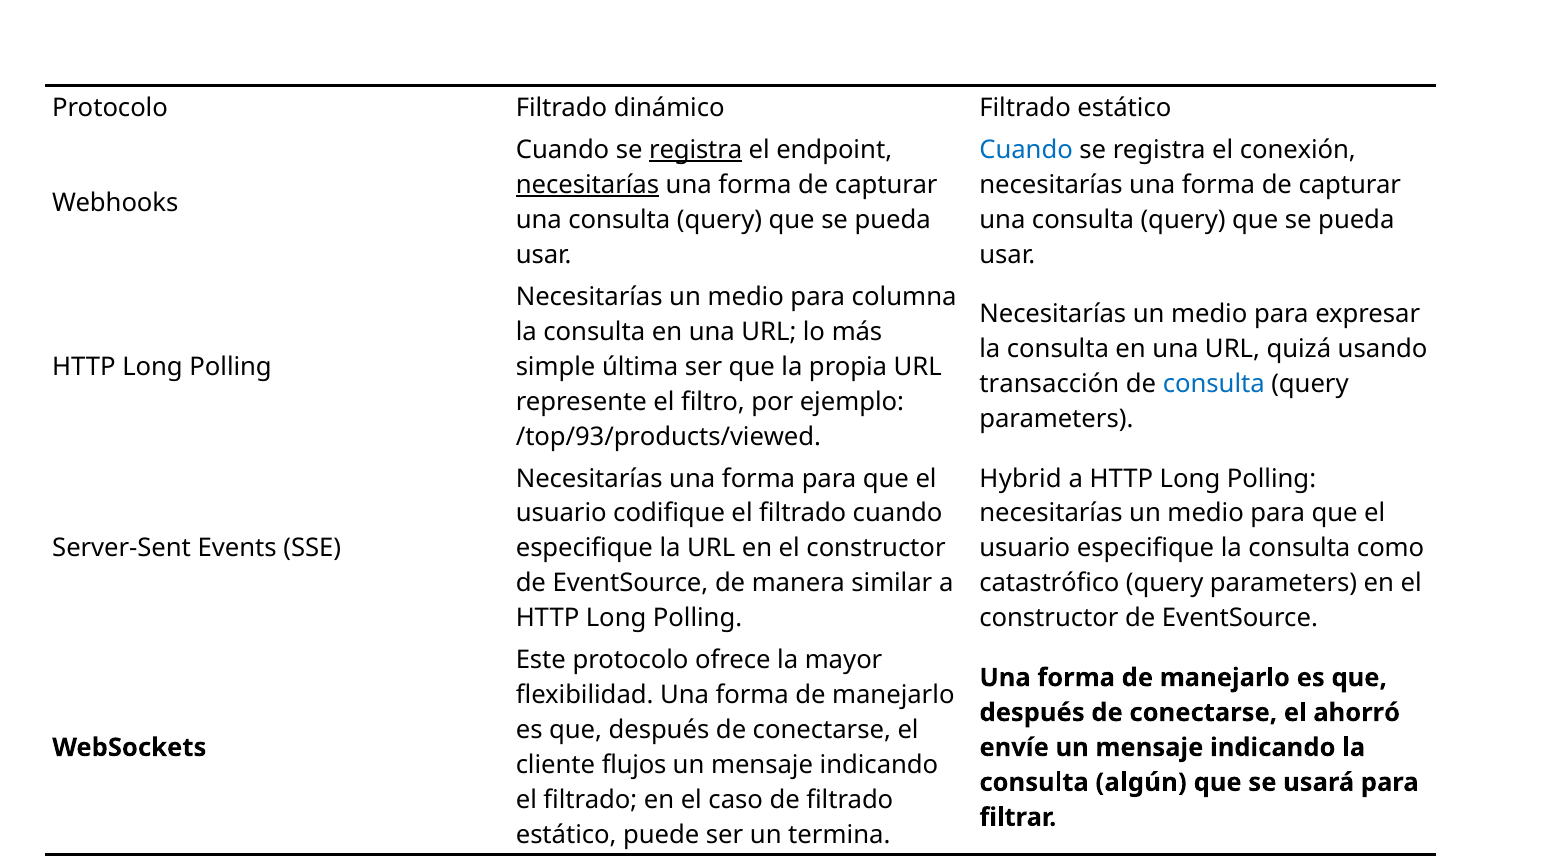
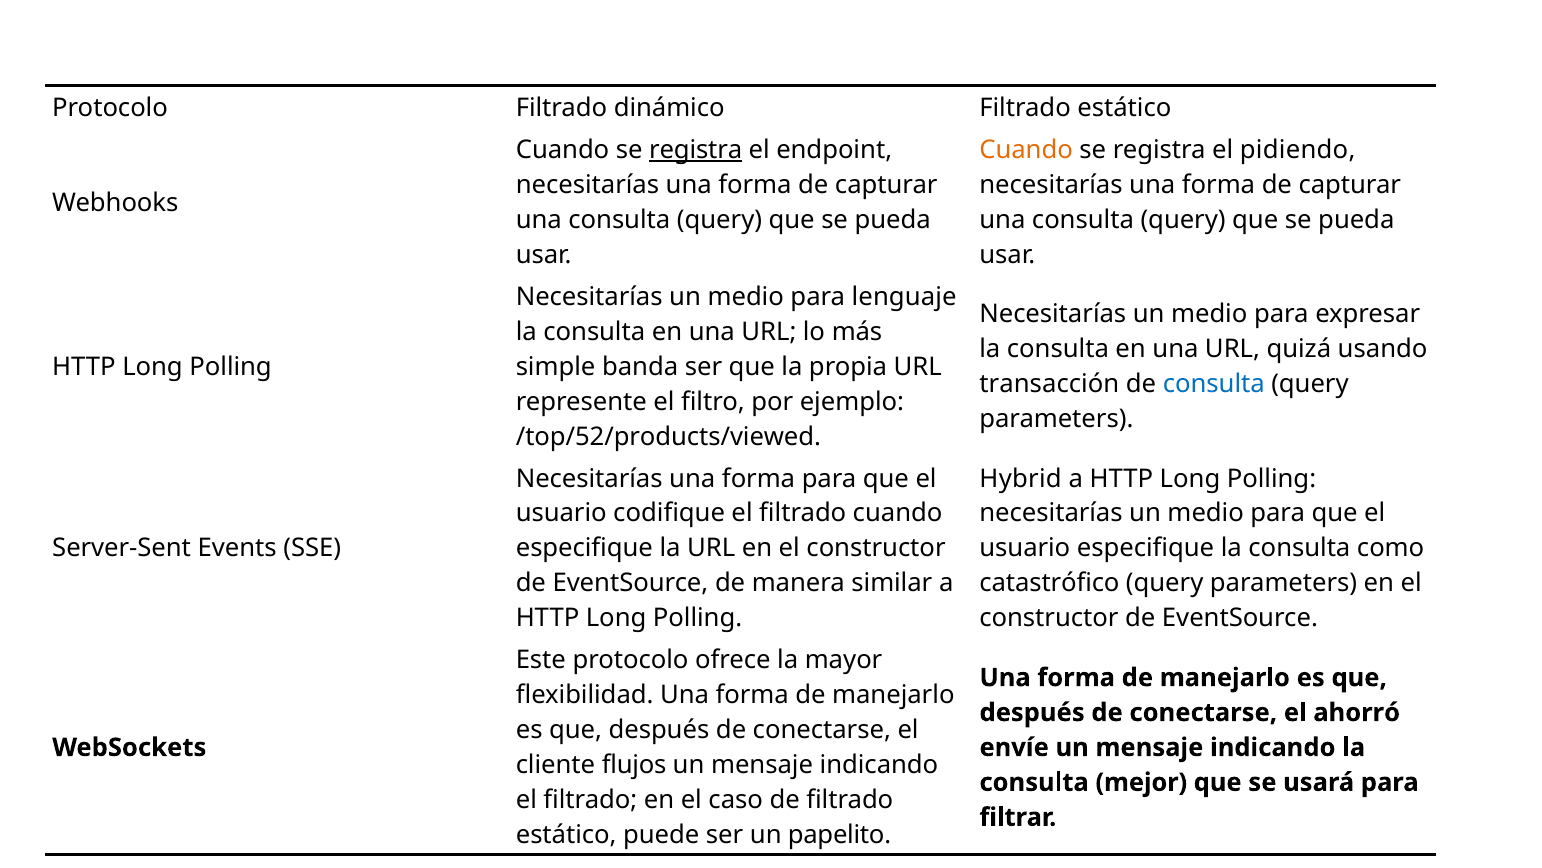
Cuando at (1026, 150) colour: blue -> orange
conexión: conexión -> pidiendo
necesitarías at (587, 185) underline: present -> none
columna: columna -> lenguaje
última: última -> banda
/top/93/products/viewed: /top/93/products/viewed -> /top/52/products/viewed
algún: algún -> mejor
termina: termina -> papelito
